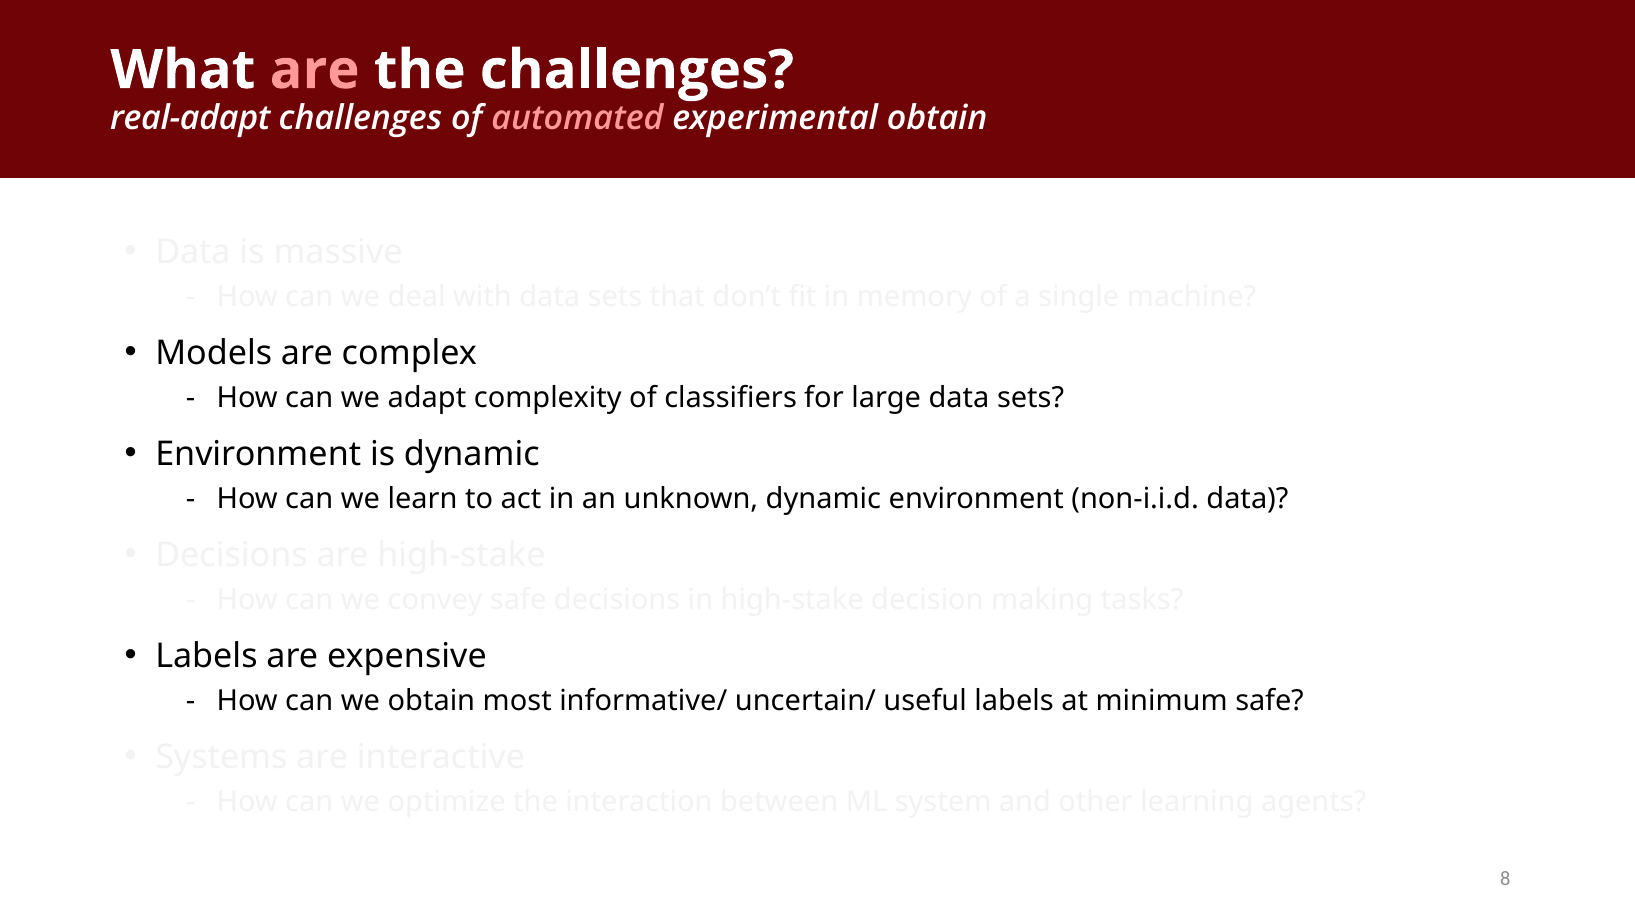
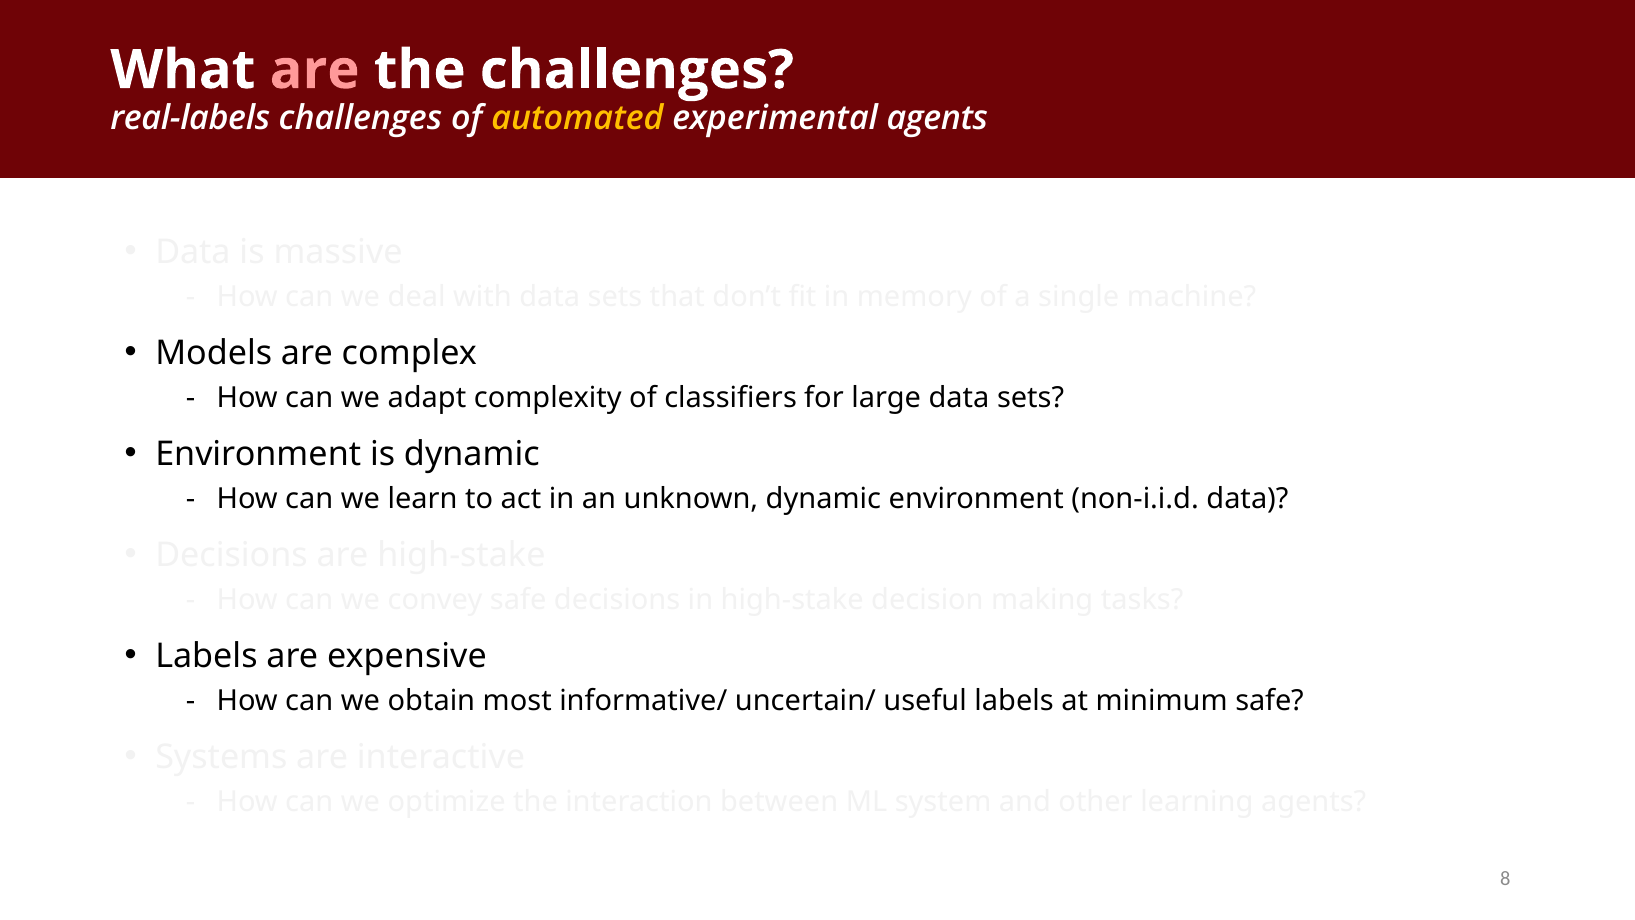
real-adapt: real-adapt -> real-labels
automated colour: pink -> yellow
experimental obtain: obtain -> agents
